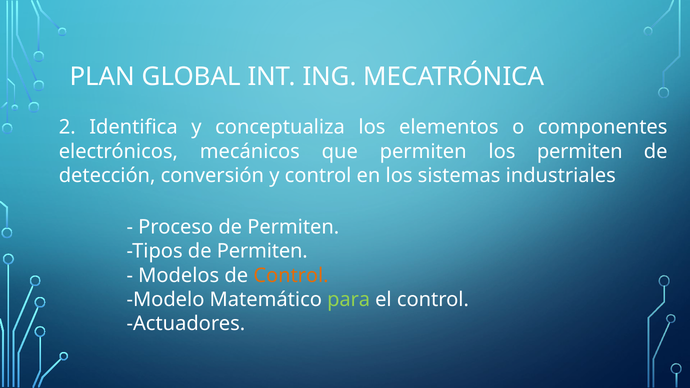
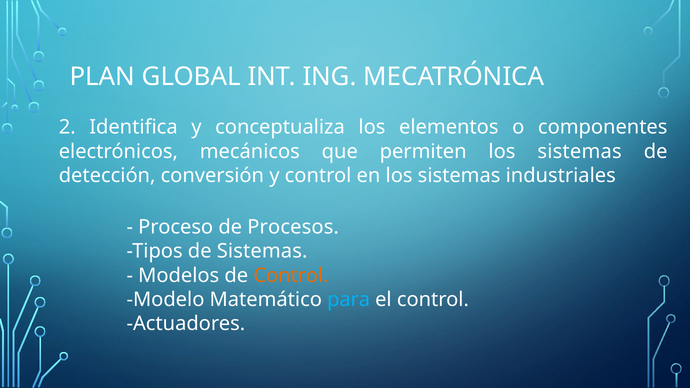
permiten los permiten: permiten -> sistemas
Proceso de Permiten: Permiten -> Procesos
Tipos de Permiten: Permiten -> Sistemas
para colour: light green -> light blue
